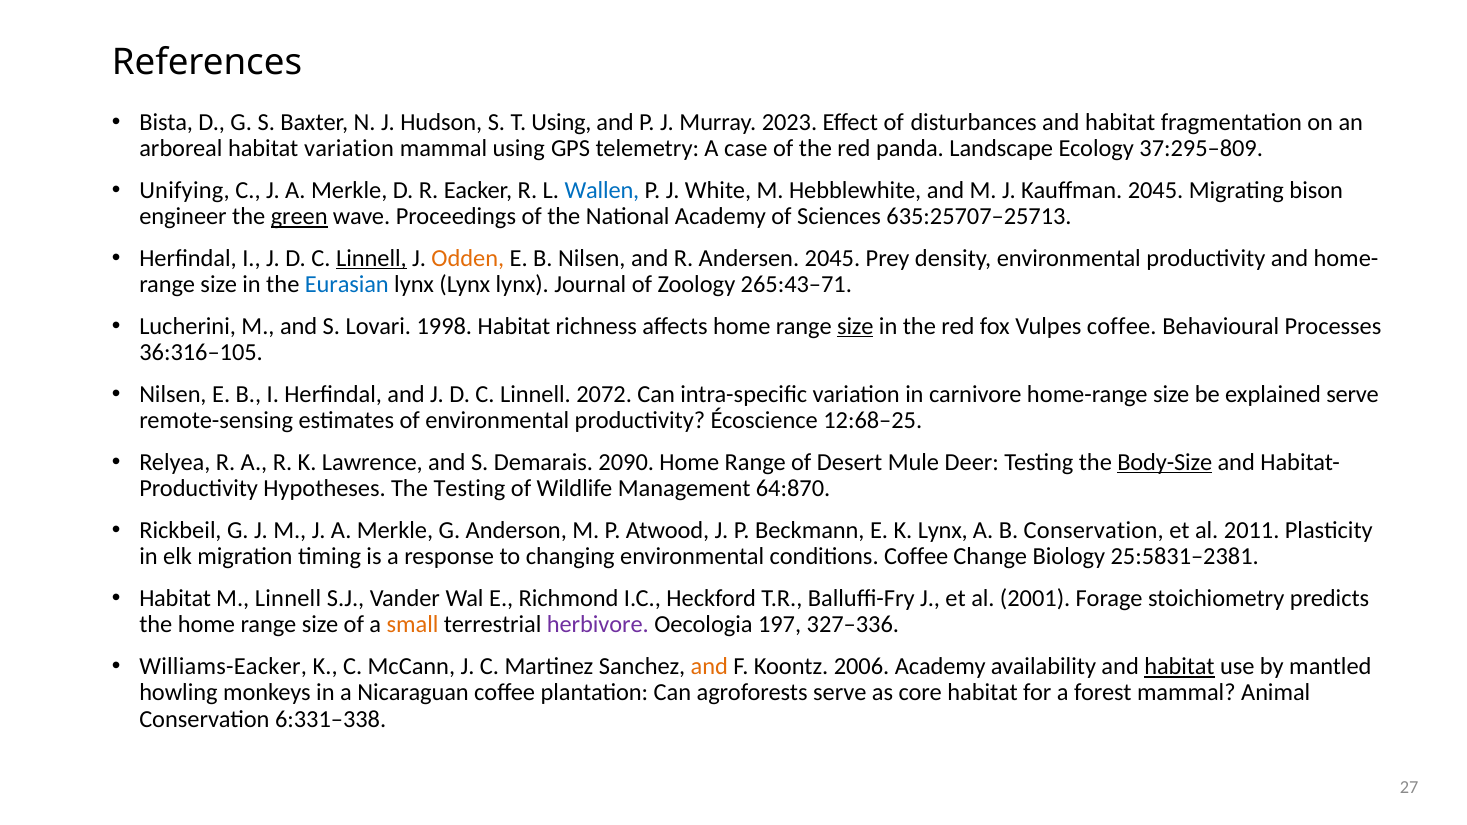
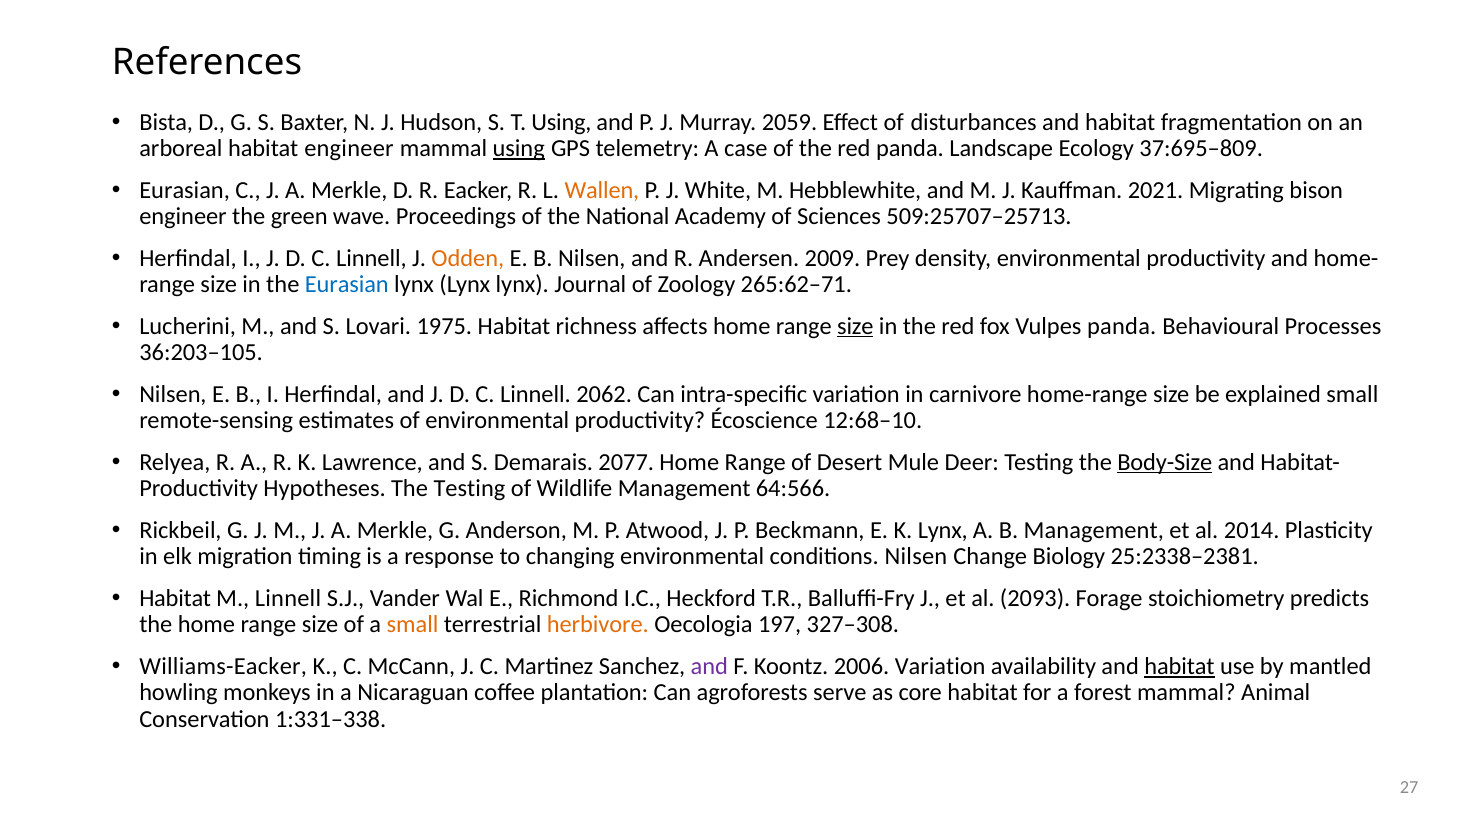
2023: 2023 -> 2059
habitat variation: variation -> engineer
using at (519, 148) underline: none -> present
37:295–809: 37:295–809 -> 37:695–809
Unifying at (184, 190): Unifying -> Eurasian
Wallen colour: blue -> orange
Kauffman 2045: 2045 -> 2021
green underline: present -> none
635:25707–25713: 635:25707–25713 -> 509:25707–25713
Linnell at (371, 258) underline: present -> none
Andersen 2045: 2045 -> 2009
265:43–71: 265:43–71 -> 265:62–71
1998: 1998 -> 1975
Vulpes coffee: coffee -> panda
36:316–105: 36:316–105 -> 36:203–105
2072: 2072 -> 2062
explained serve: serve -> small
12:68–25: 12:68–25 -> 12:68–10
2090: 2090 -> 2077
64:870: 64:870 -> 64:566
B Conservation: Conservation -> Management
2011: 2011 -> 2014
conditions Coffee: Coffee -> Nilsen
25:5831–2381: 25:5831–2381 -> 25:2338–2381
2001: 2001 -> 2093
herbivore colour: purple -> orange
327–336: 327–336 -> 327–308
and at (709, 666) colour: orange -> purple
2006 Academy: Academy -> Variation
6:331–338: 6:331–338 -> 1:331–338
